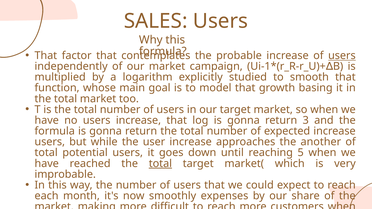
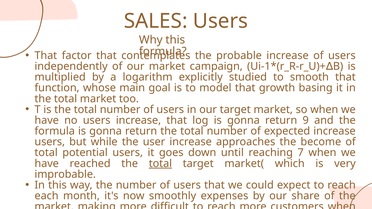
users at (342, 56) underline: present -> none
3: 3 -> 9
another: another -> become
5: 5 -> 7
